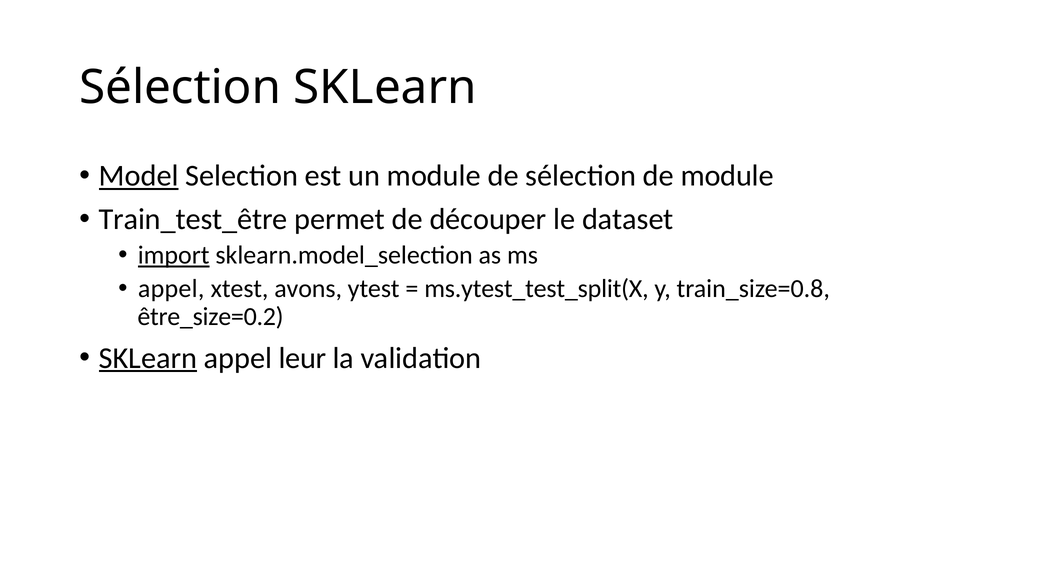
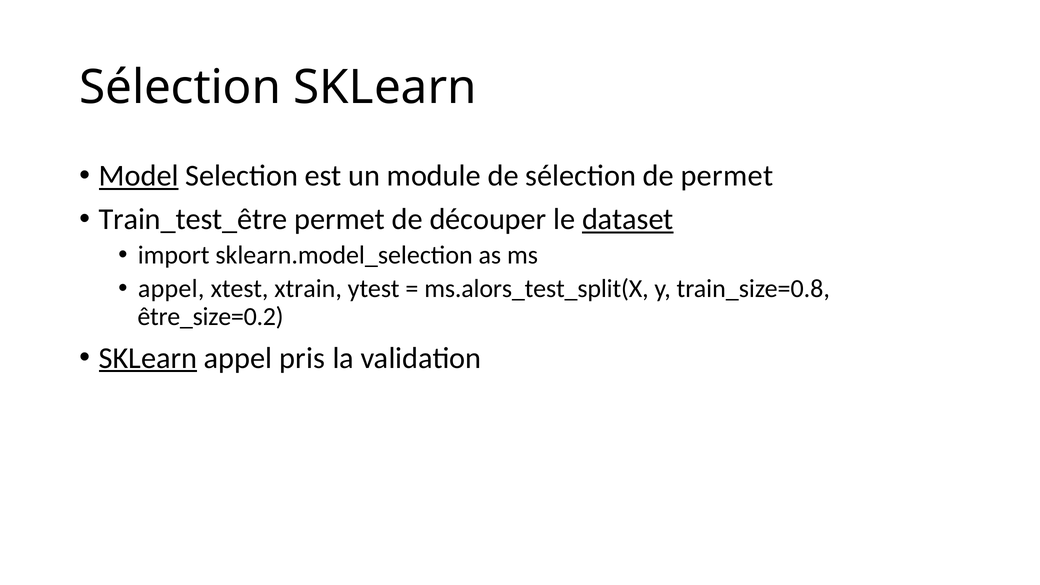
de module: module -> permet
dataset underline: none -> present
import underline: present -> none
avons: avons -> xtrain
ms.ytest_test_split(X: ms.ytest_test_split(X -> ms.alors_test_split(X
leur: leur -> pris
